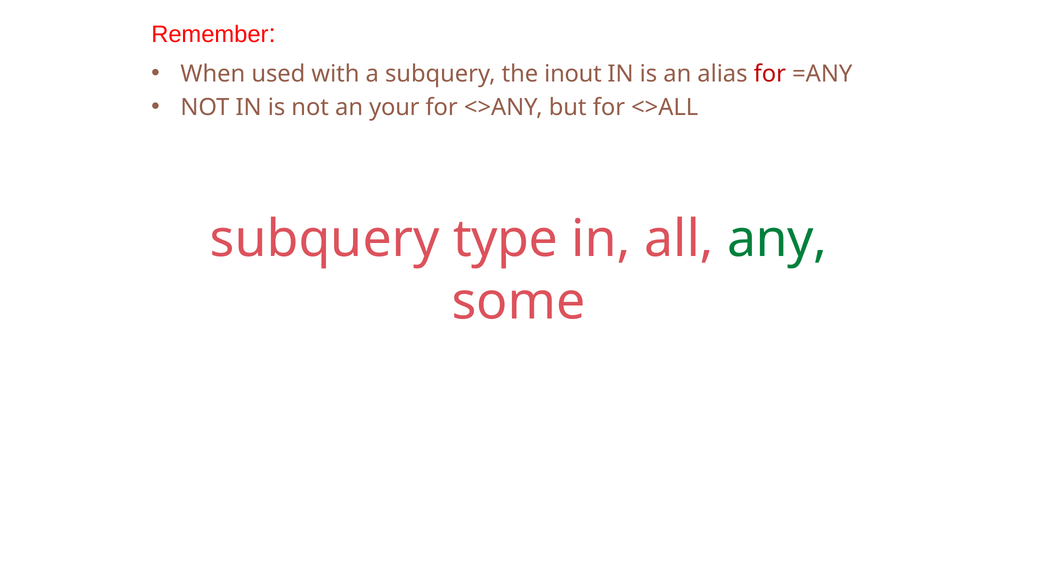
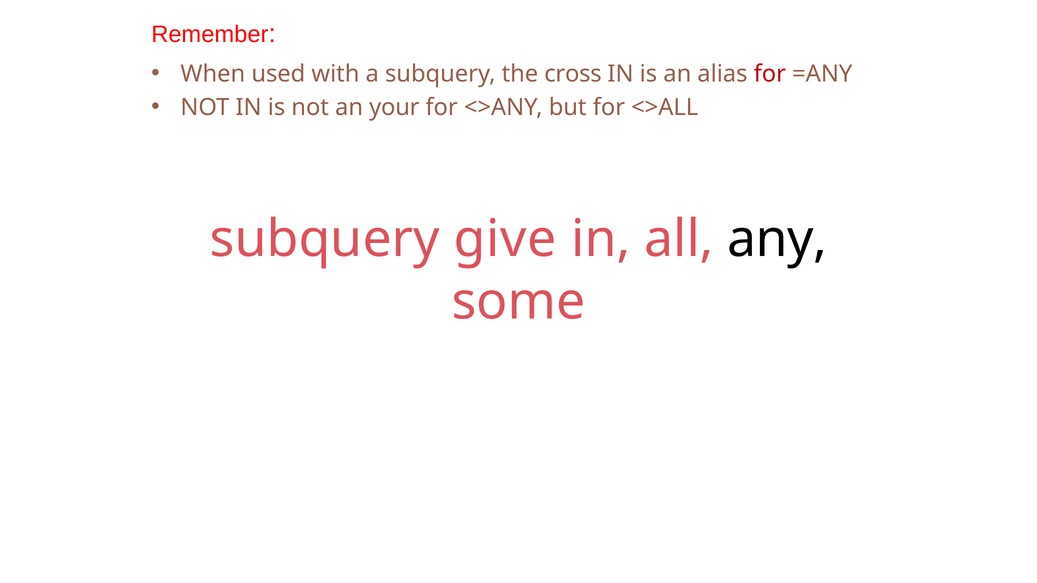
inout: inout -> cross
type: type -> give
any colour: green -> black
